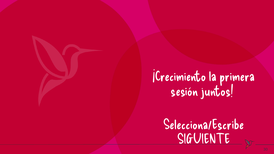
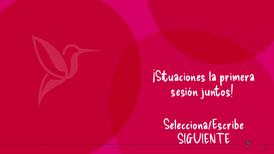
¡Crecimiento: ¡Crecimiento -> ¡Situaciones
